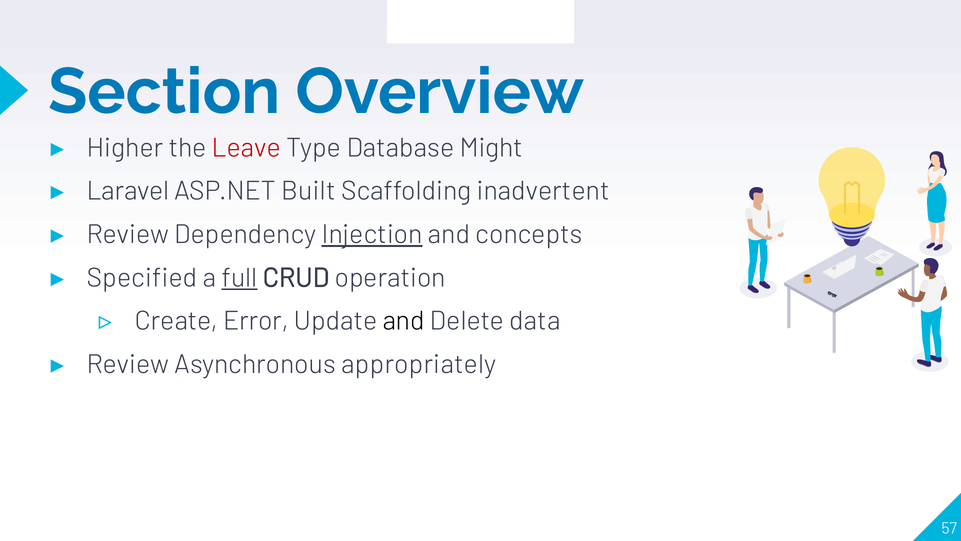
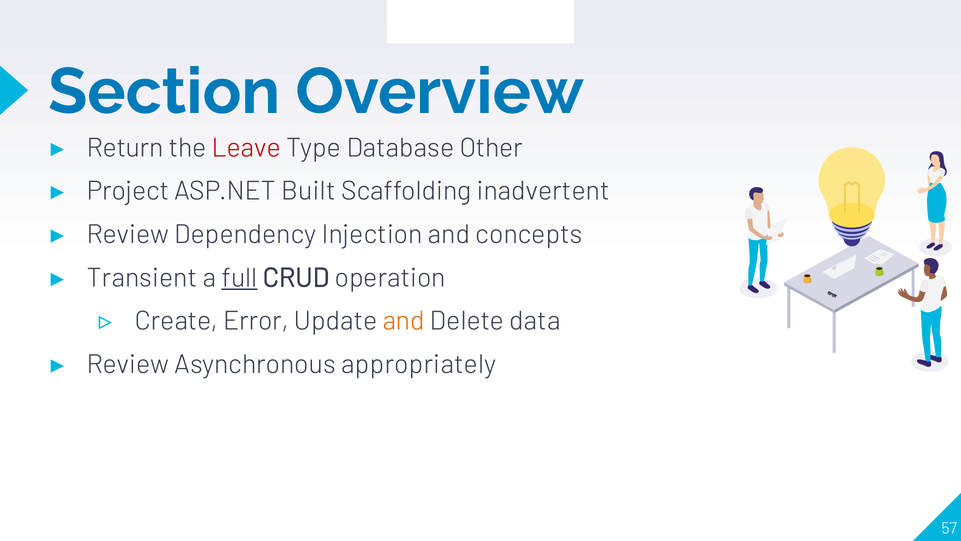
Higher: Higher -> Return
Might: Might -> Other
Laravel: Laravel -> Project
Injection underline: present -> none
Specified: Specified -> Transient
and at (404, 321) colour: black -> orange
